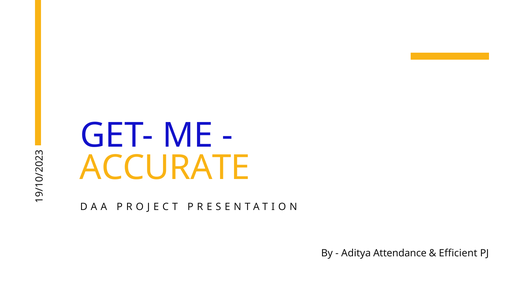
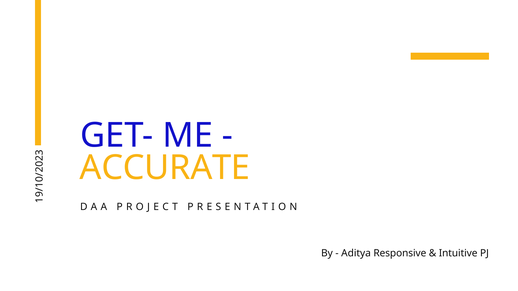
Attendance: Attendance -> Responsive
Efficient: Efficient -> Intuitive
